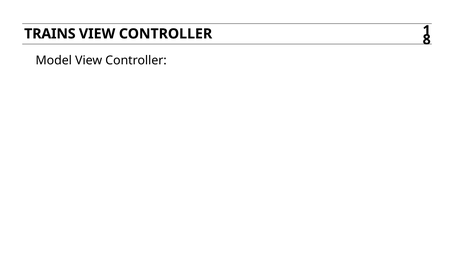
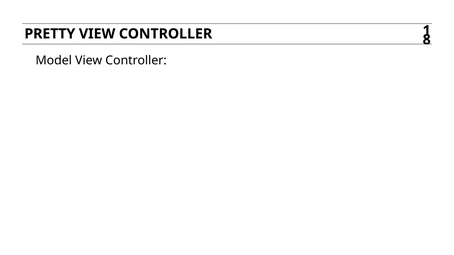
TRAINS: TRAINS -> PRETTY
